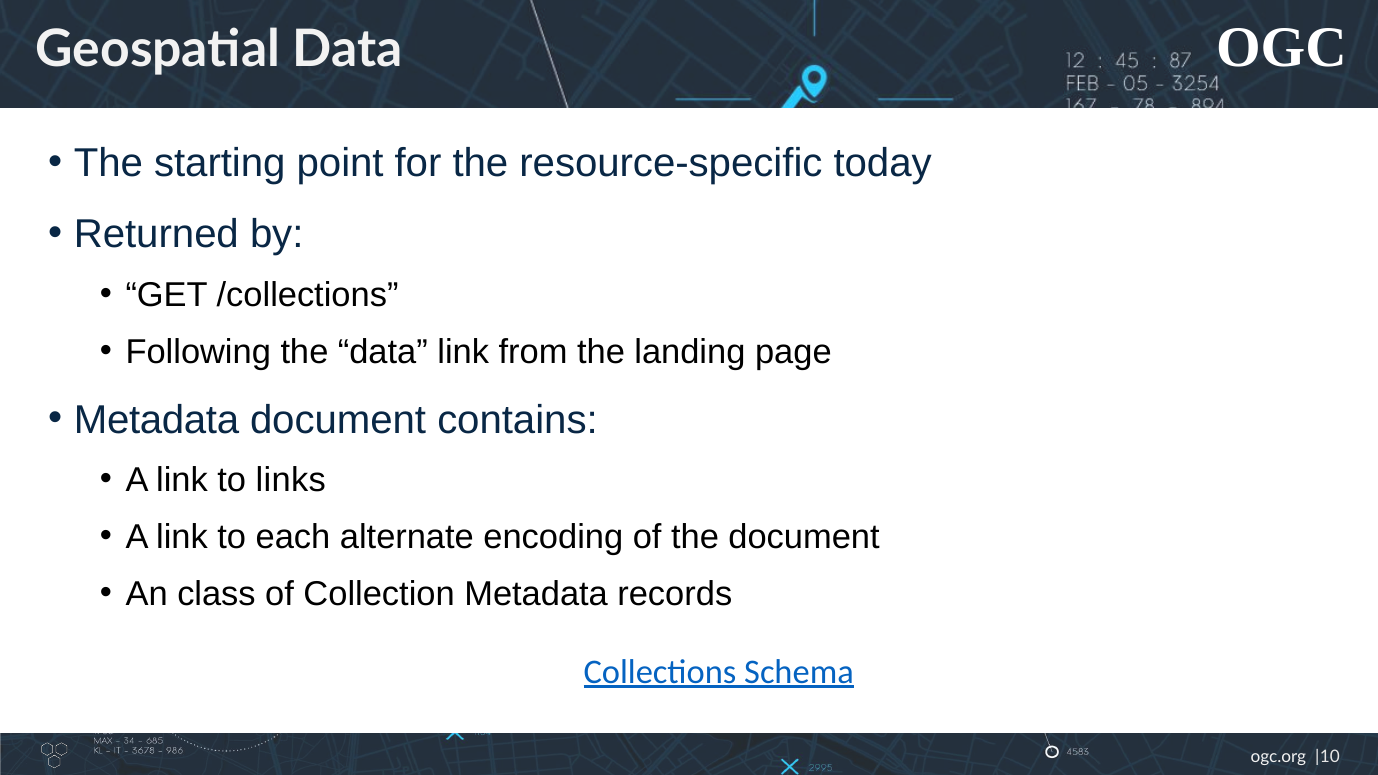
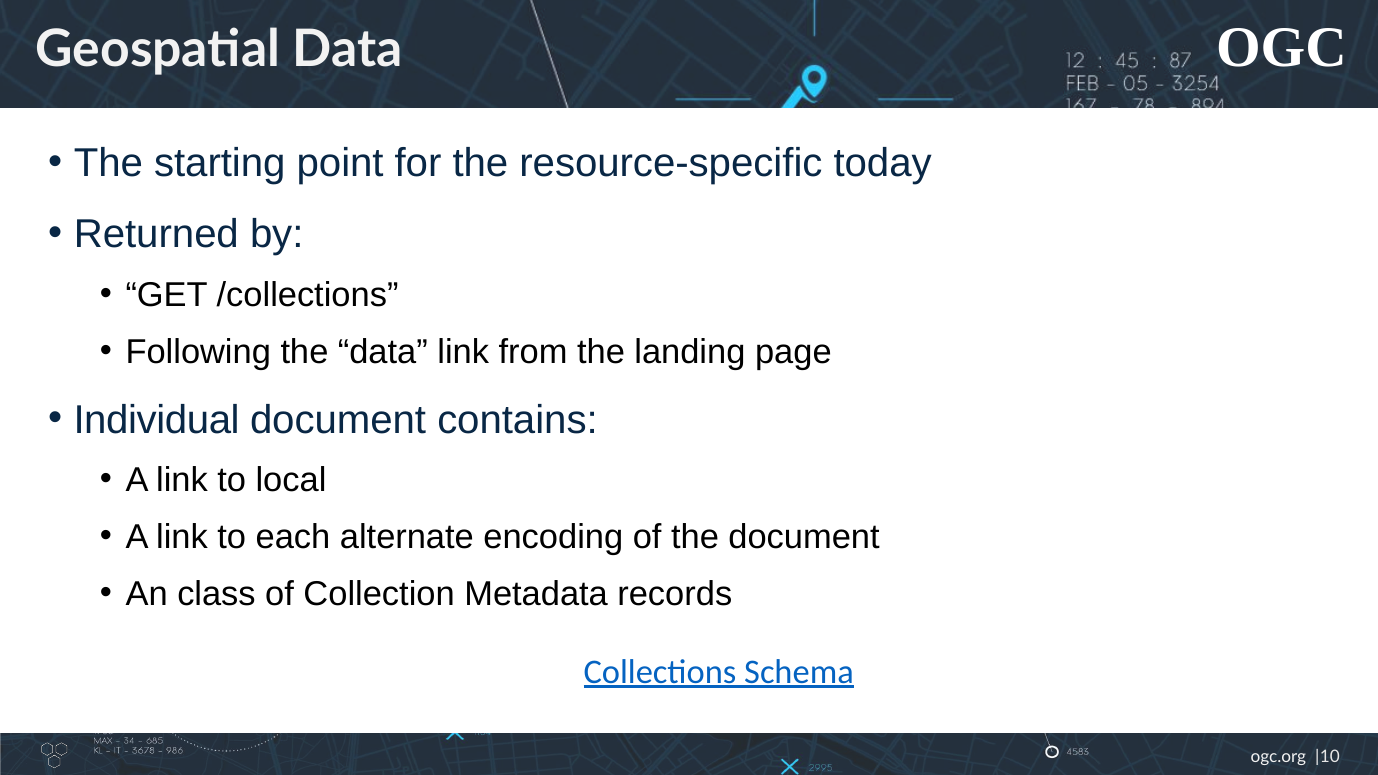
Metadata at (157, 420): Metadata -> Individual
links: links -> local
